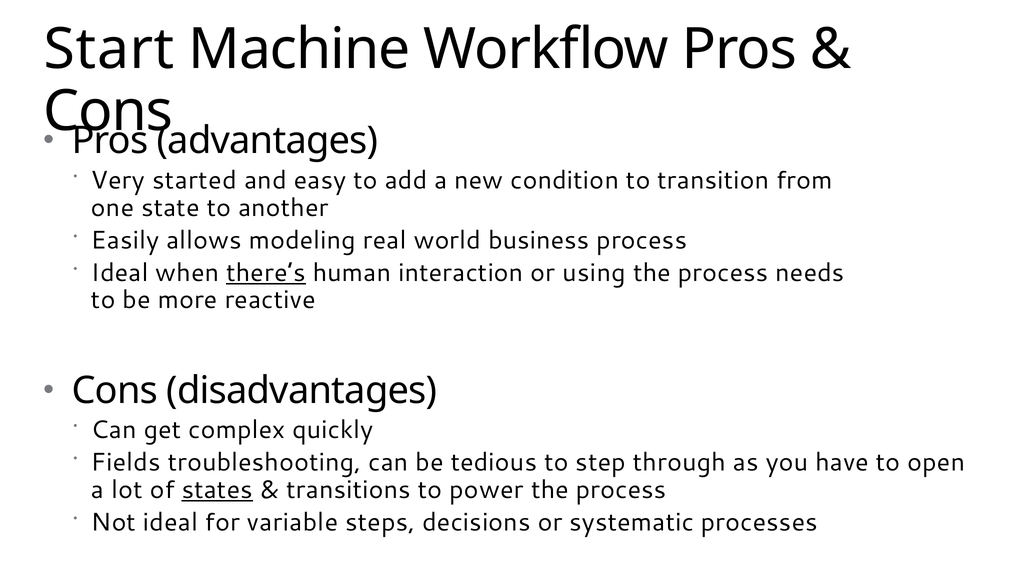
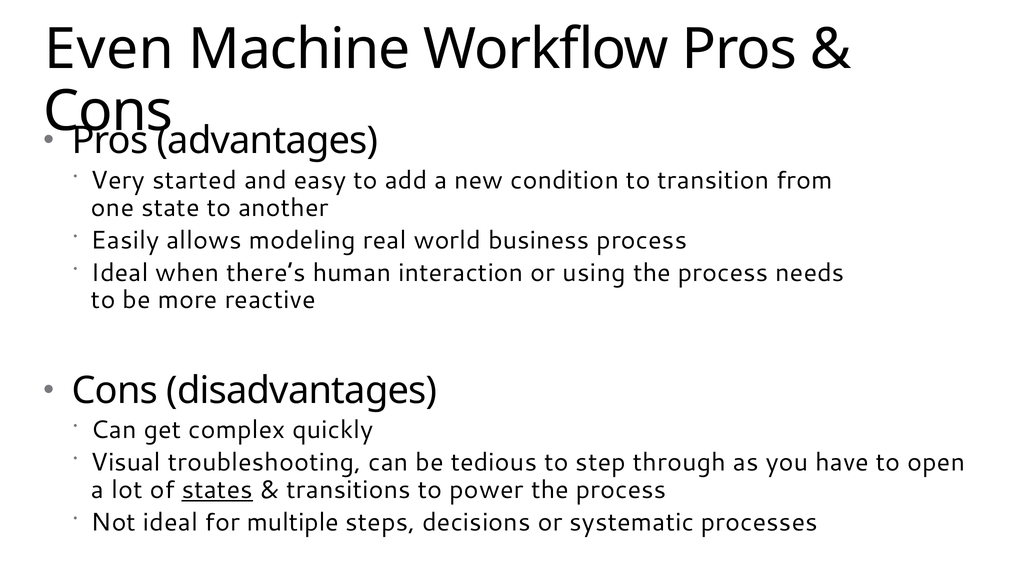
Start: Start -> Even
there’s underline: present -> none
Fields: Fields -> Visual
variable: variable -> multiple
